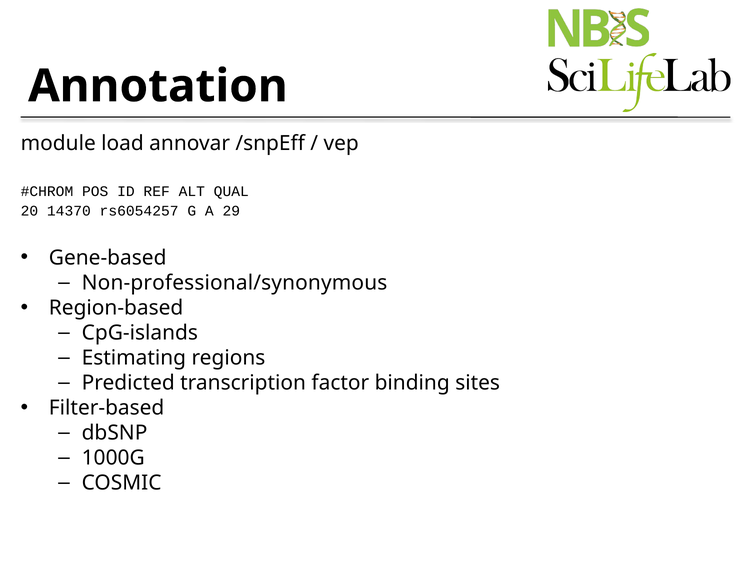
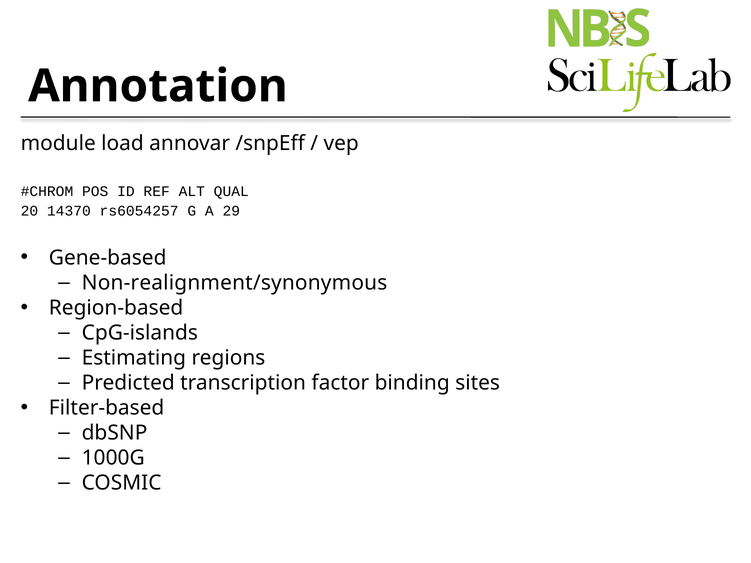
Non-professional/synonymous: Non-professional/synonymous -> Non-realignment/synonymous
